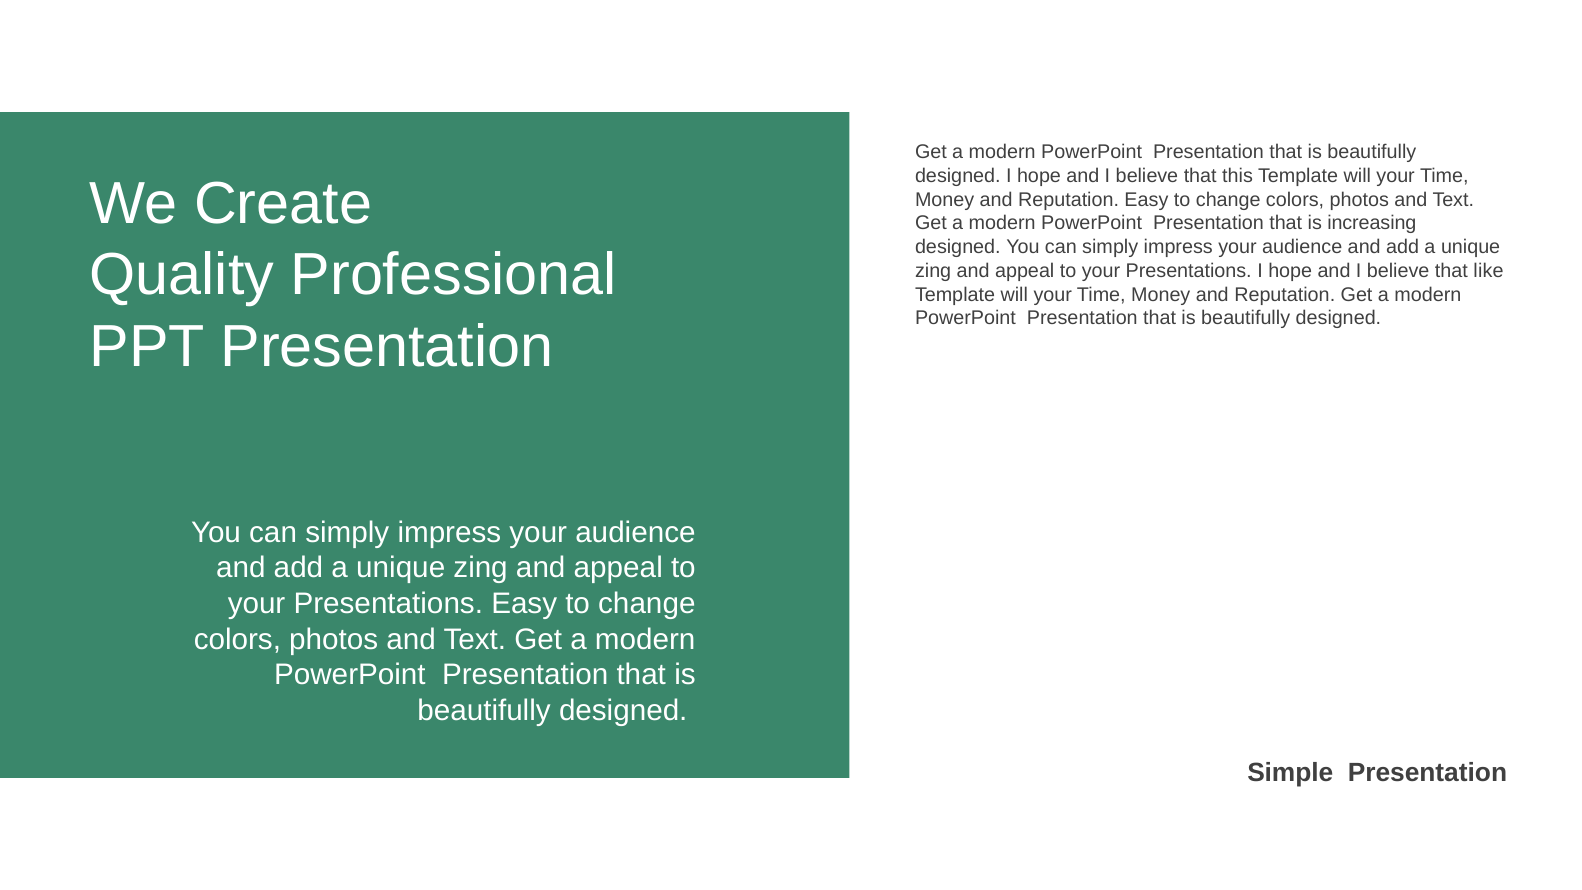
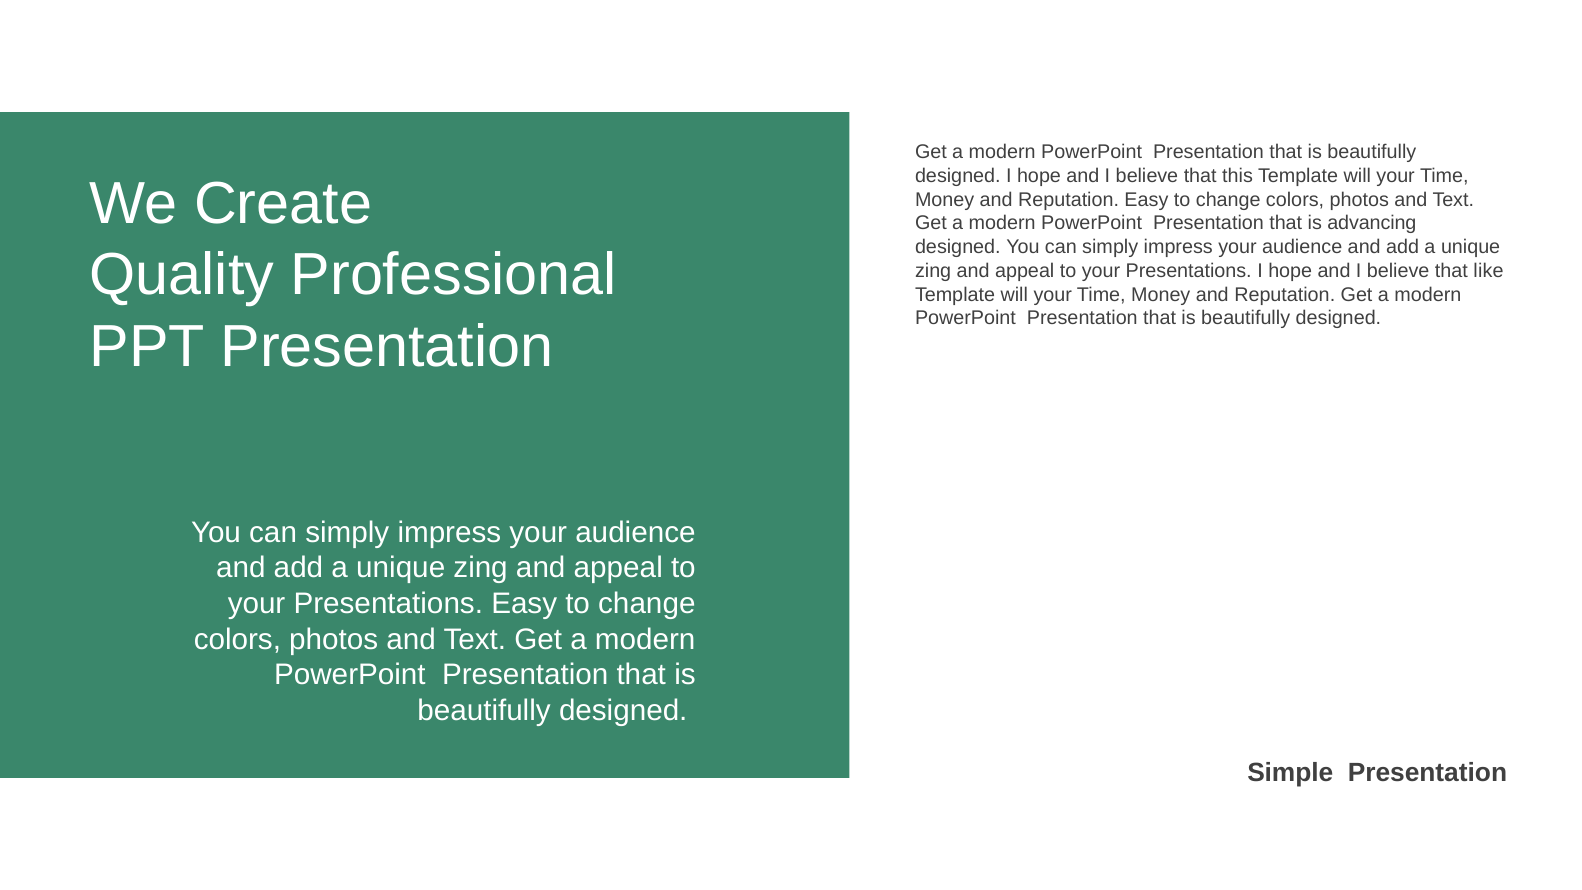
increasing: increasing -> advancing
